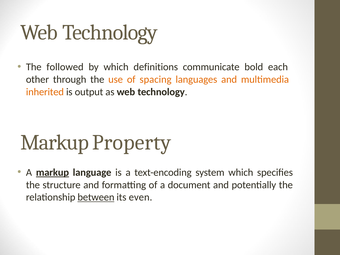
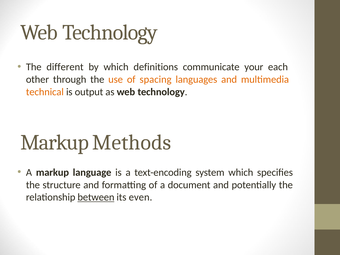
followed: followed -> different
bold: bold -> your
inherited: inherited -> technical
Property: Property -> Methods
markup at (52, 172) underline: present -> none
